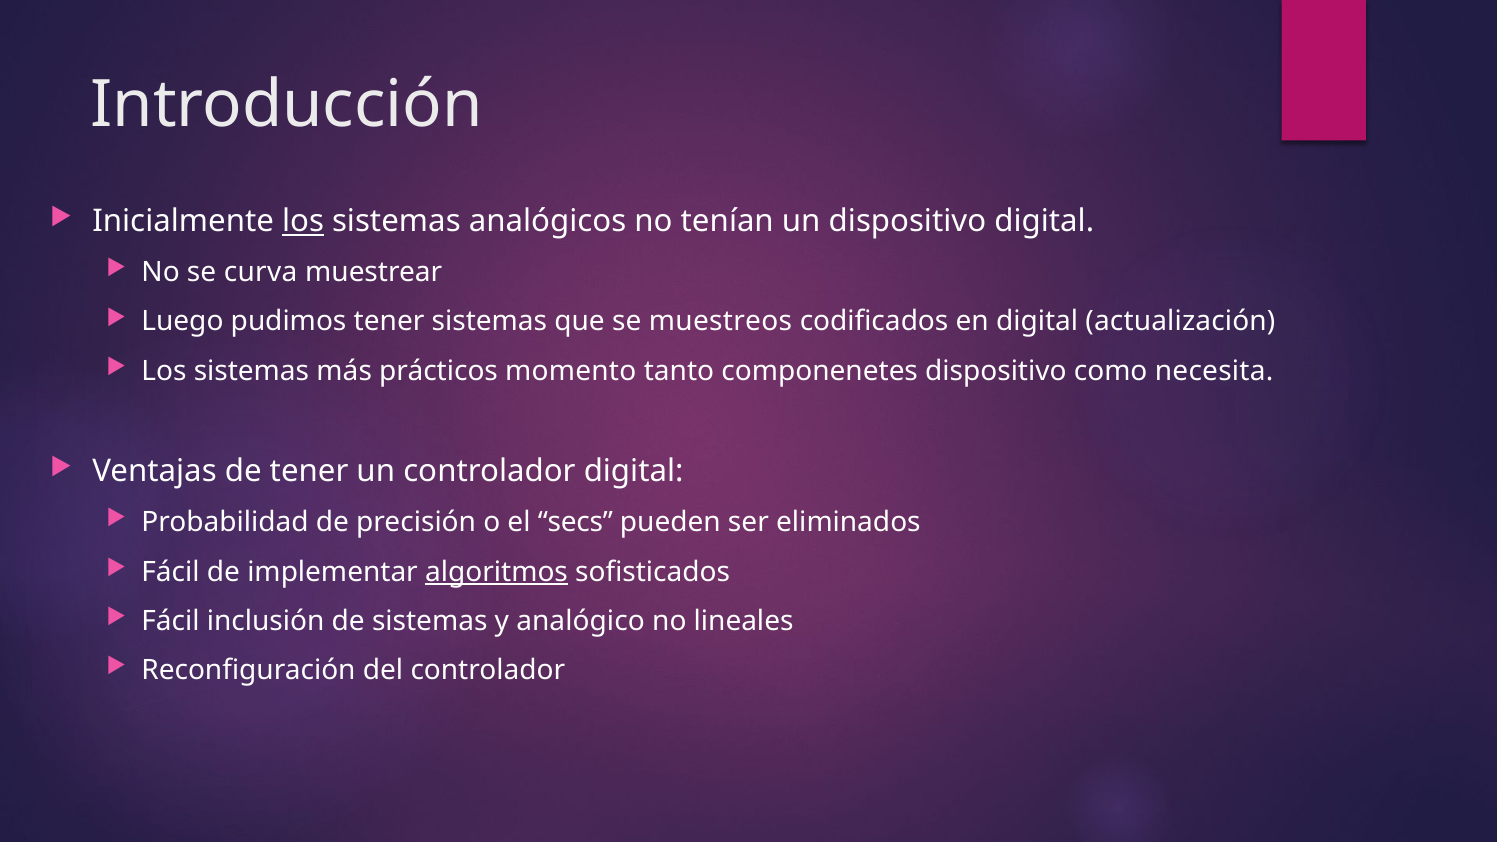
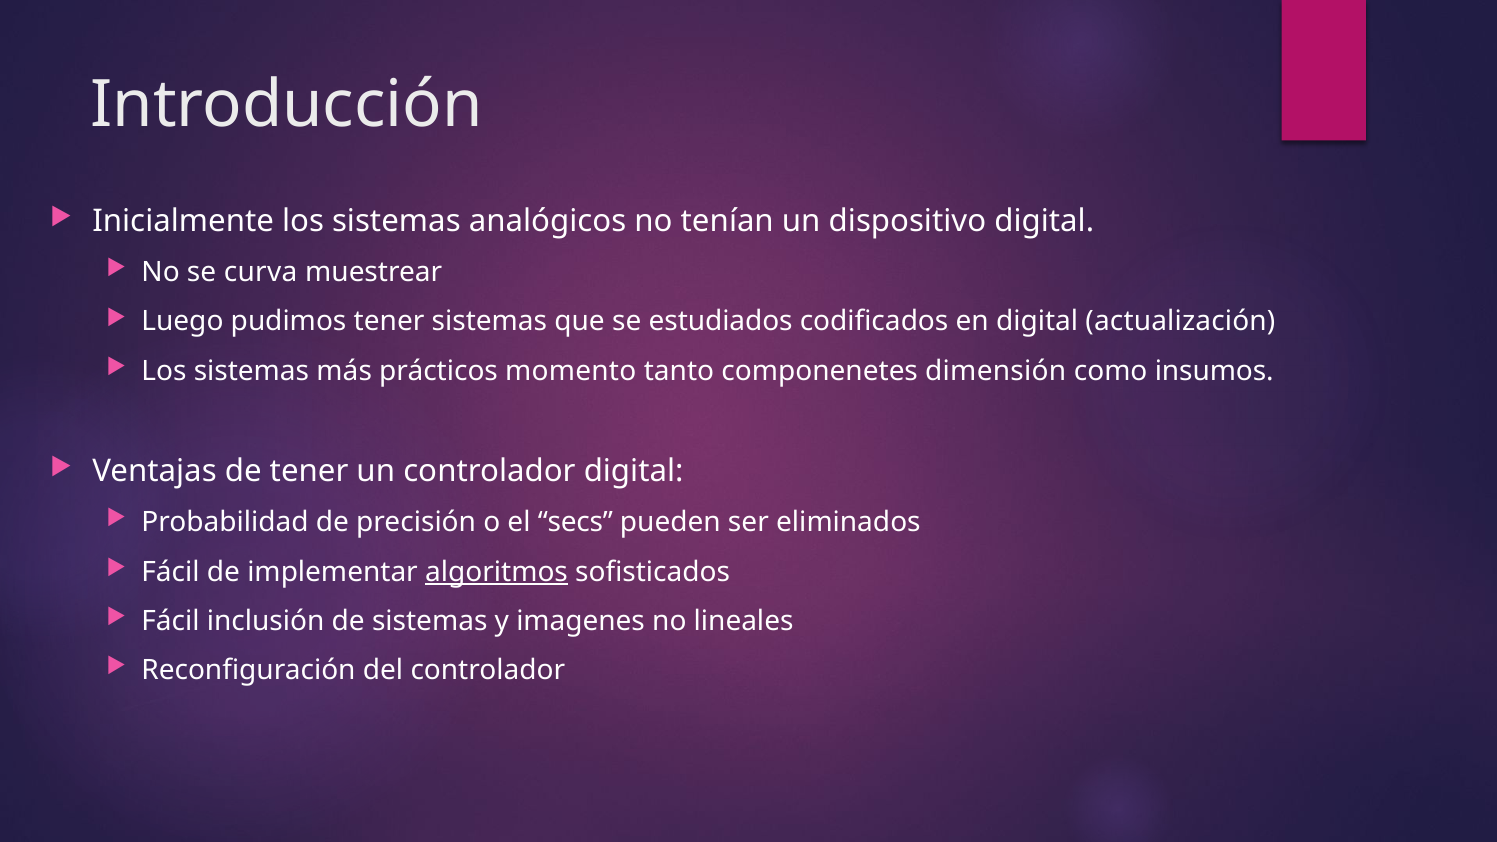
los at (303, 221) underline: present -> none
muestreos: muestreos -> estudiados
componenetes dispositivo: dispositivo -> dimensión
necesita: necesita -> insumos
analógico: analógico -> imagenes
